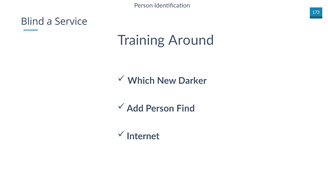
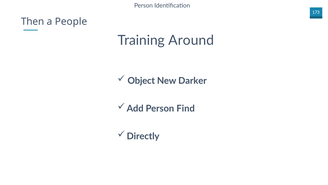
Blind: Blind -> Then
Service: Service -> People
Which: Which -> Object
Internet: Internet -> Directly
